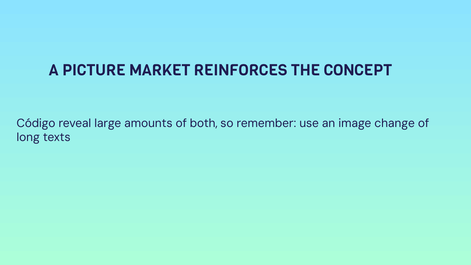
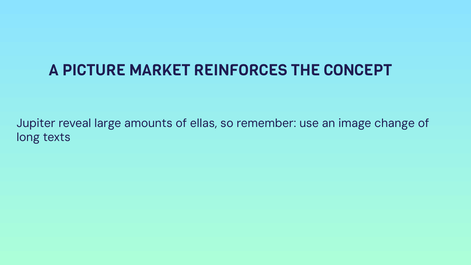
Código: Código -> Jupiter
both: both -> ellas
